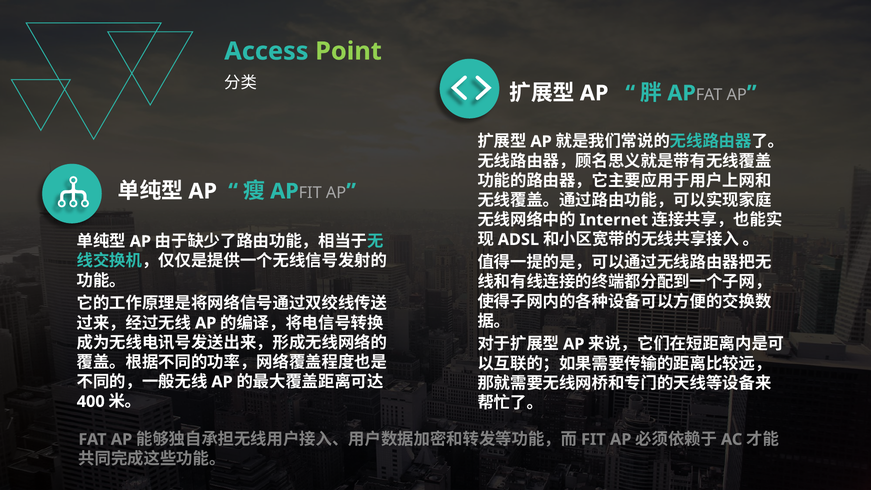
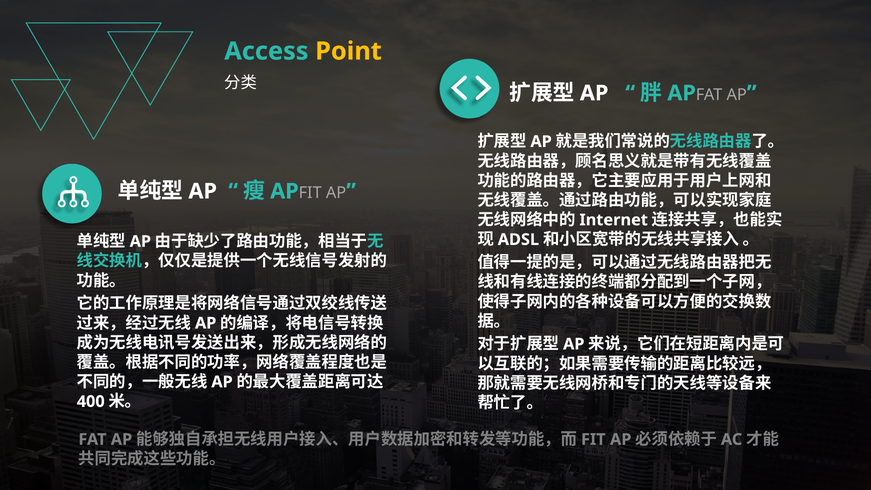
Point colour: light green -> yellow
